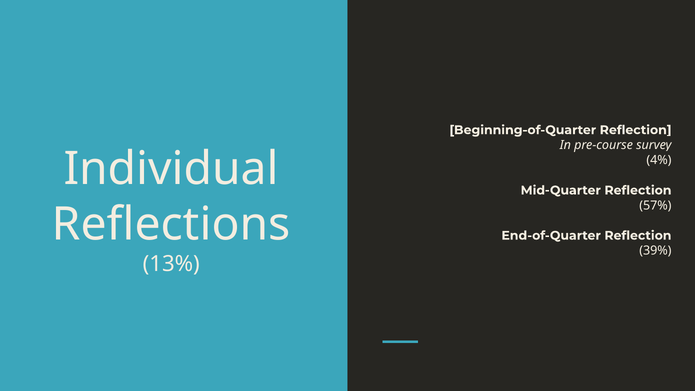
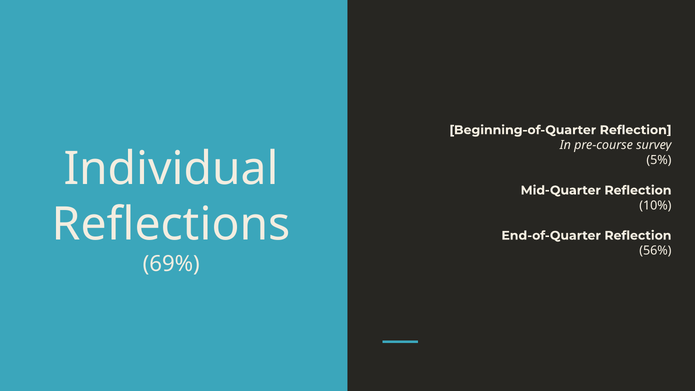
4%: 4% -> 5%
57%: 57% -> 10%
39%: 39% -> 56%
13%: 13% -> 69%
